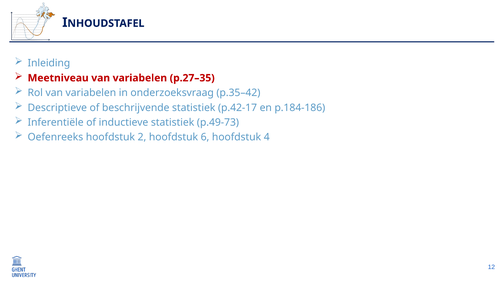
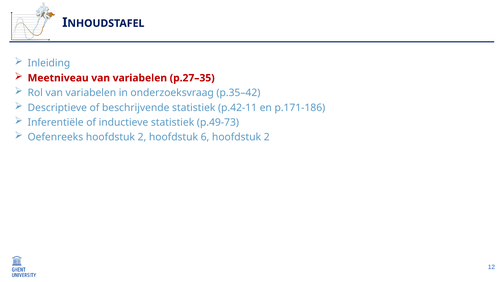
p.42-17: p.42-17 -> p.42-11
p.184-186: p.184-186 -> p.171-186
6 hoofdstuk 4: 4 -> 2
